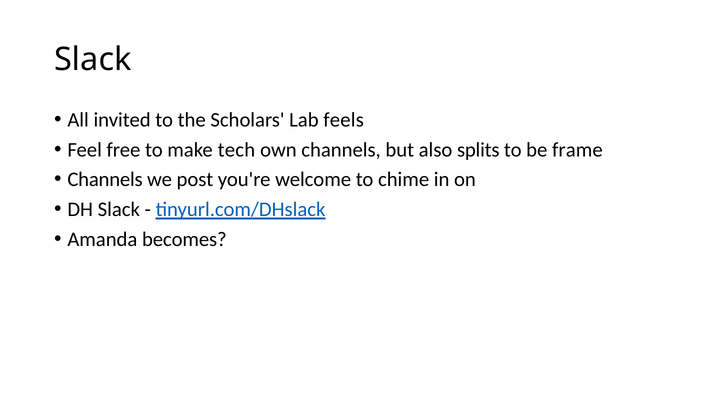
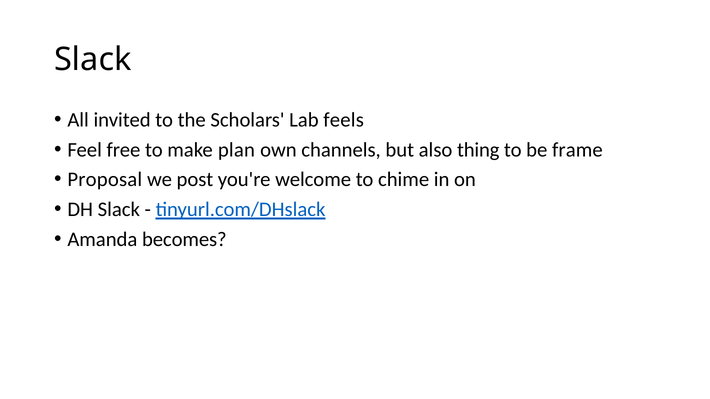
tech: tech -> plan
splits: splits -> thing
Channels at (105, 180): Channels -> Proposal
